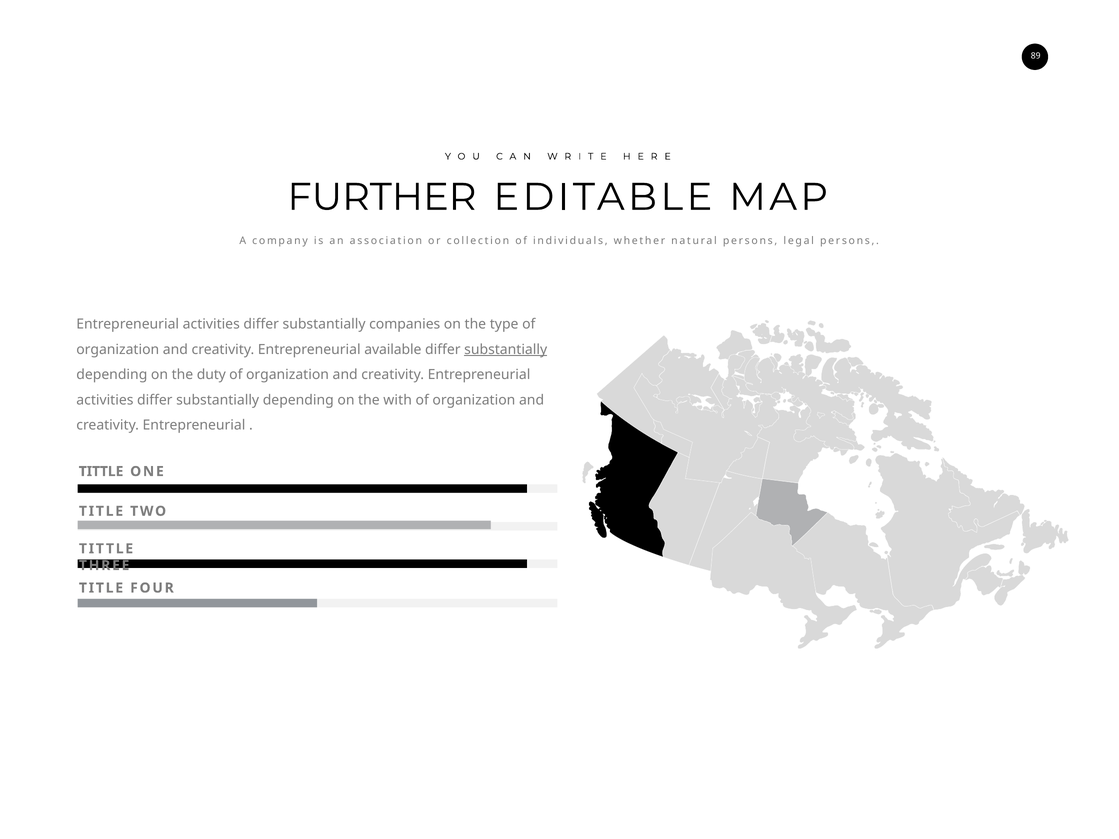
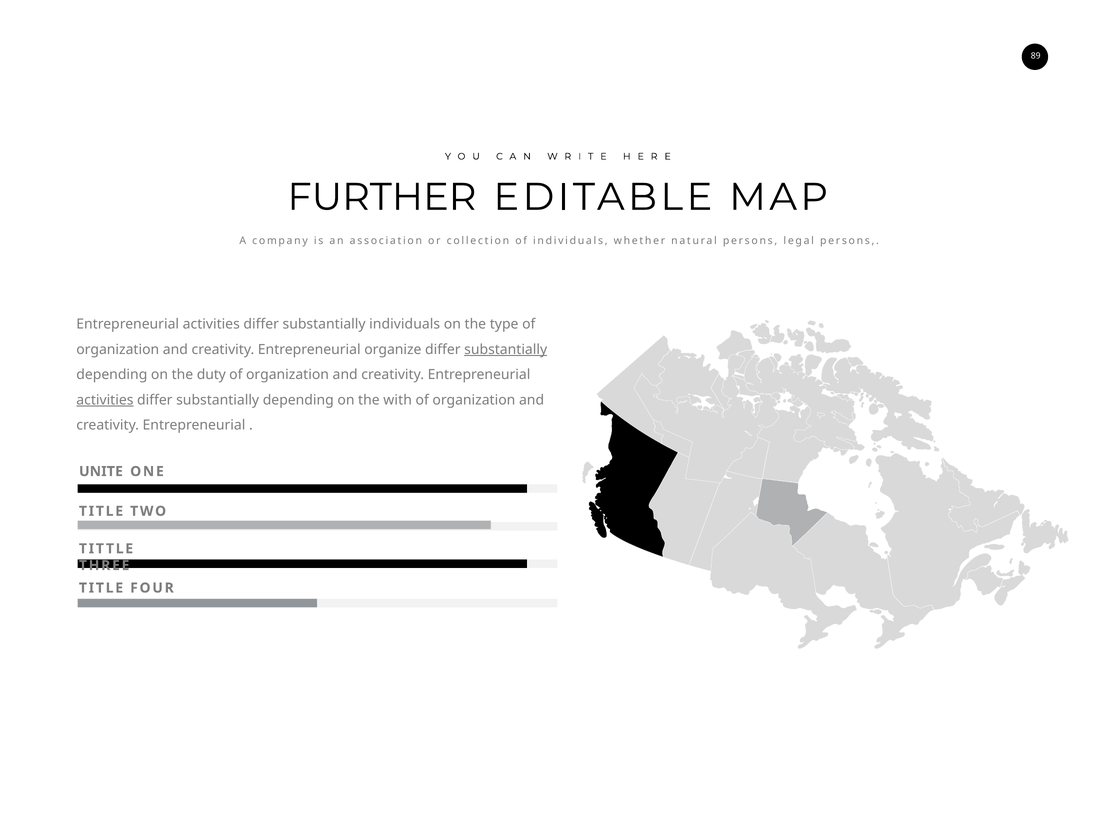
substantially companies: companies -> individuals
available: available -> organize
activities at (105, 400) underline: none -> present
TITTLE at (101, 472): TITTLE -> UNITE
